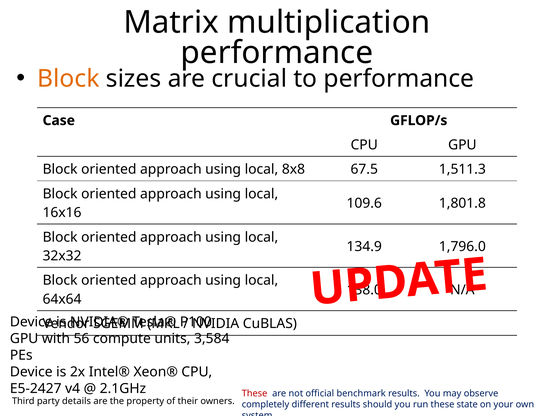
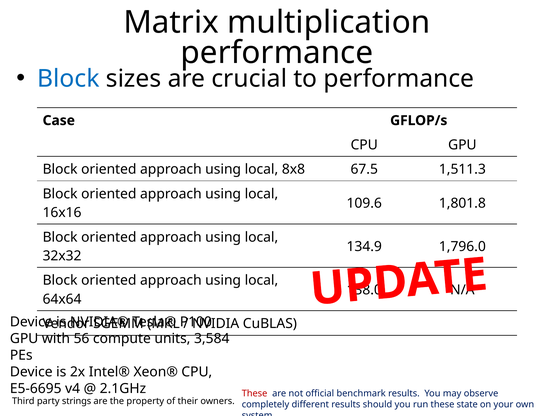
Block at (68, 79) colour: orange -> blue
E5-2427: E5-2427 -> E5-6695
details: details -> strings
